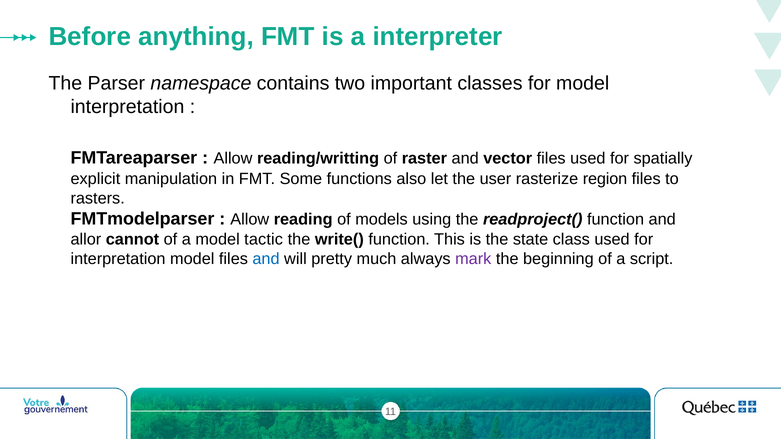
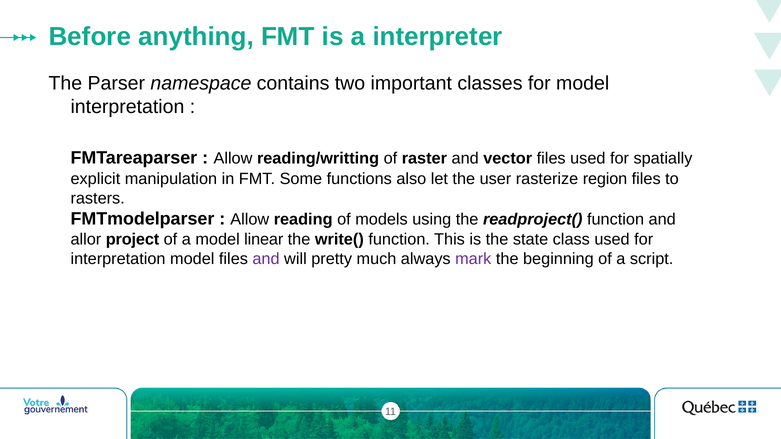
cannot: cannot -> project
tactic: tactic -> linear
and at (266, 259) colour: blue -> purple
